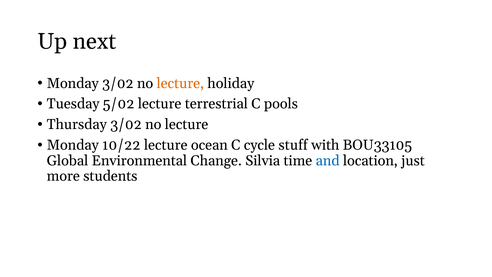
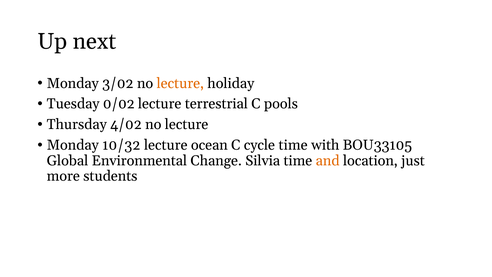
5/02: 5/02 -> 0/02
Thursday 3/02: 3/02 -> 4/02
10/22: 10/22 -> 10/32
cycle stuff: stuff -> time
and colour: blue -> orange
